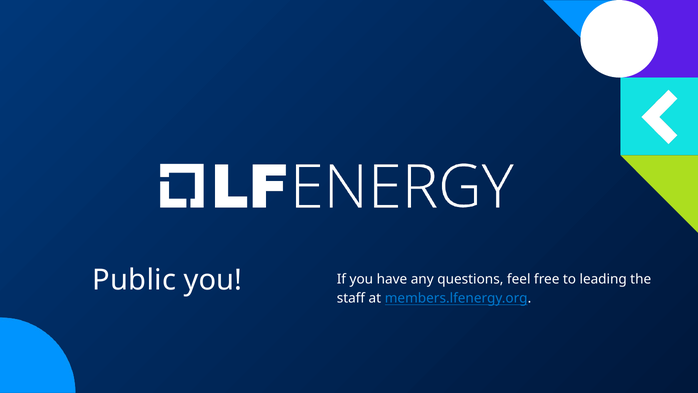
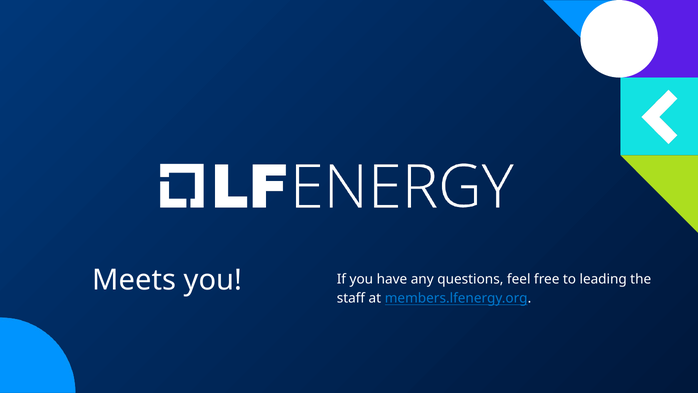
Public: Public -> Meets
